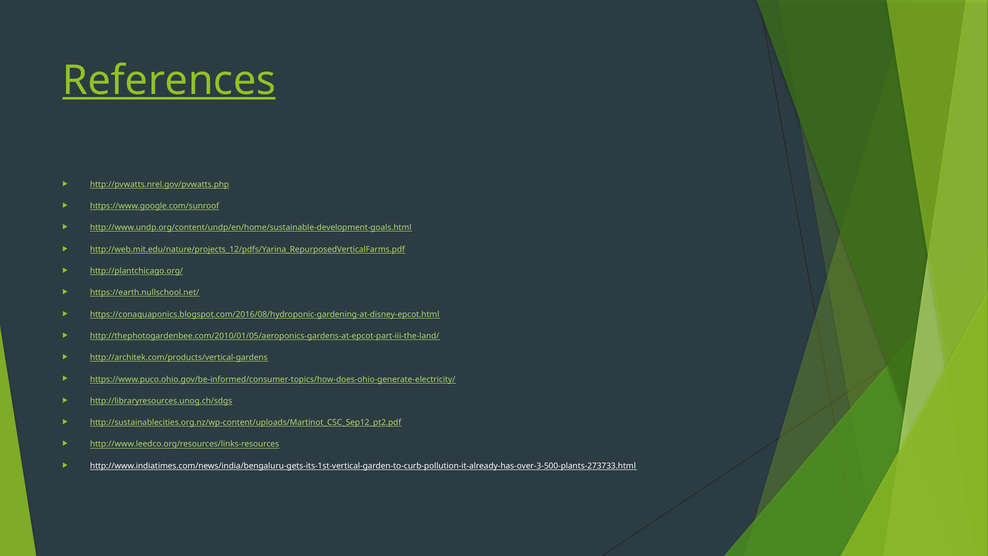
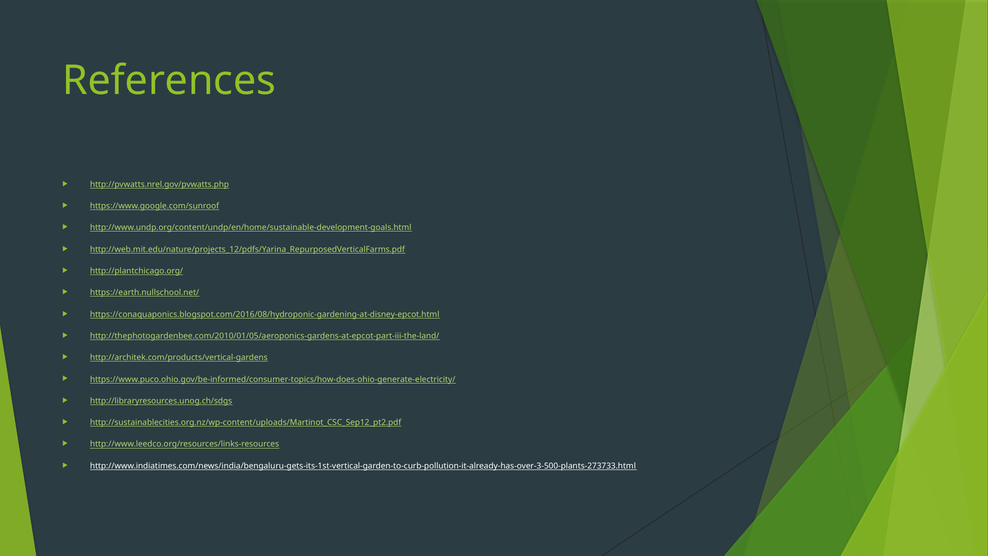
References underline: present -> none
